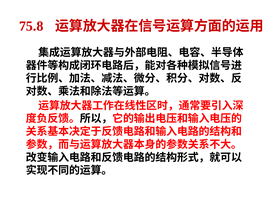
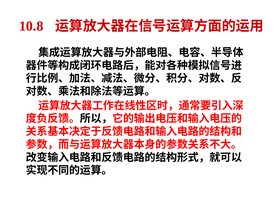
75.8: 75.8 -> 10.8
